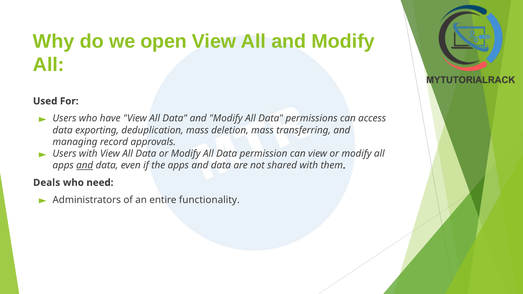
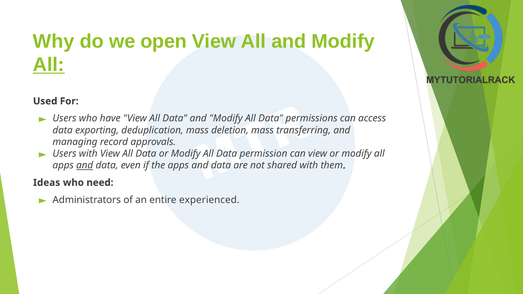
All at (49, 65) underline: none -> present
Deals: Deals -> Ideas
functionality: functionality -> experienced
